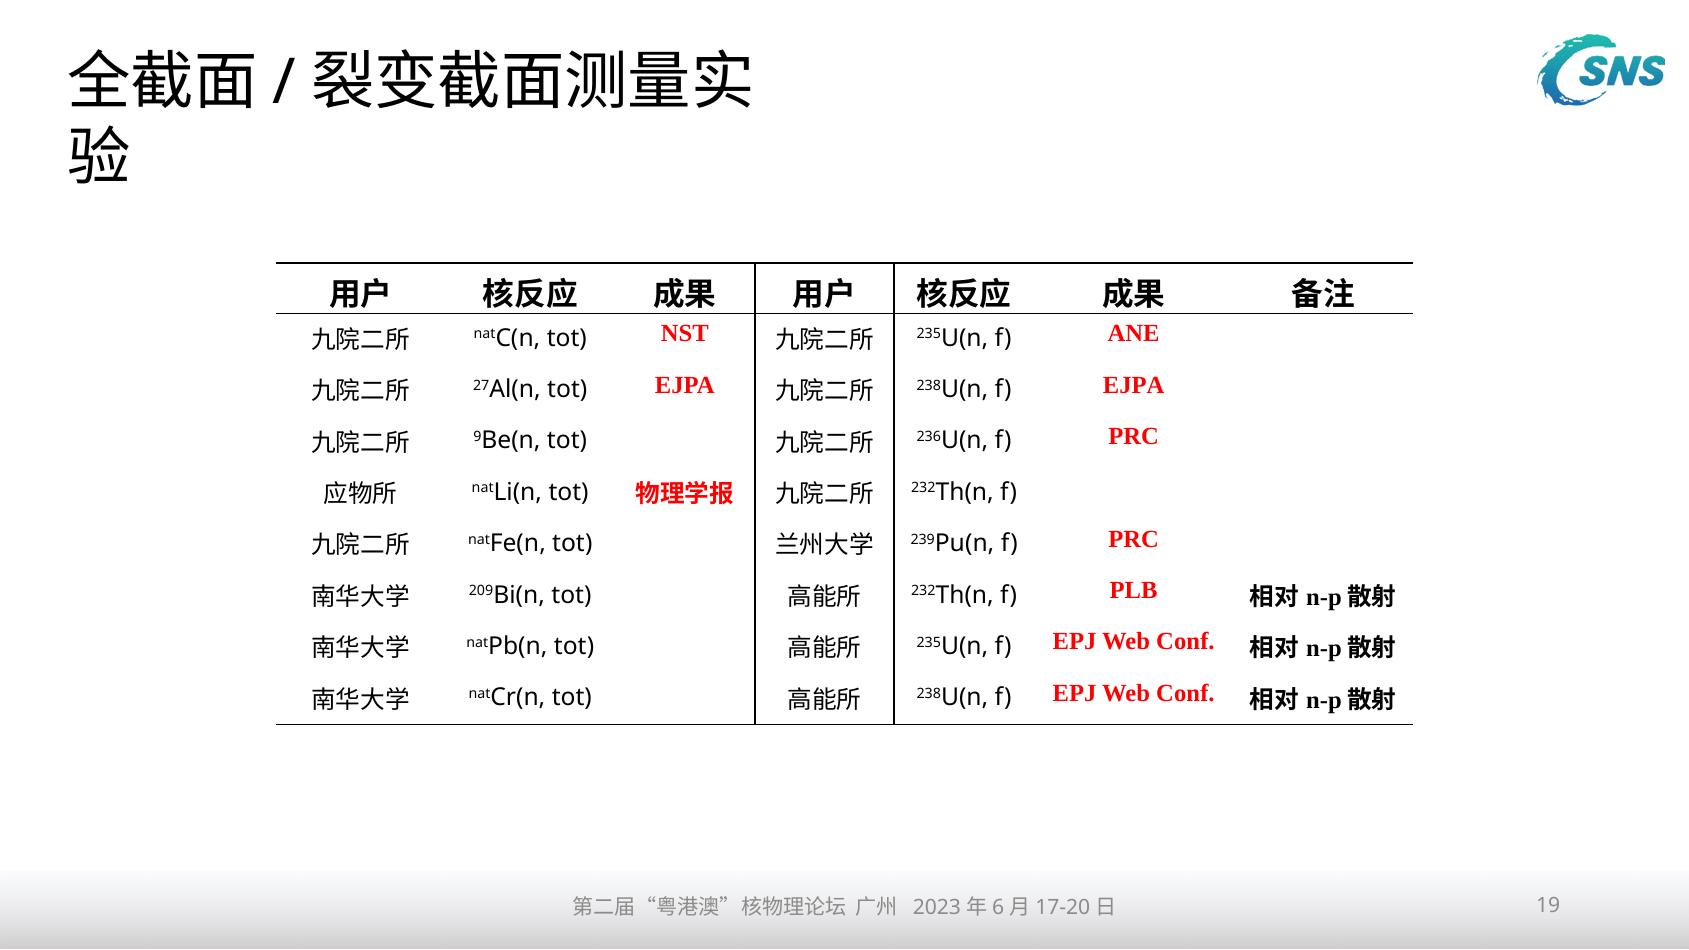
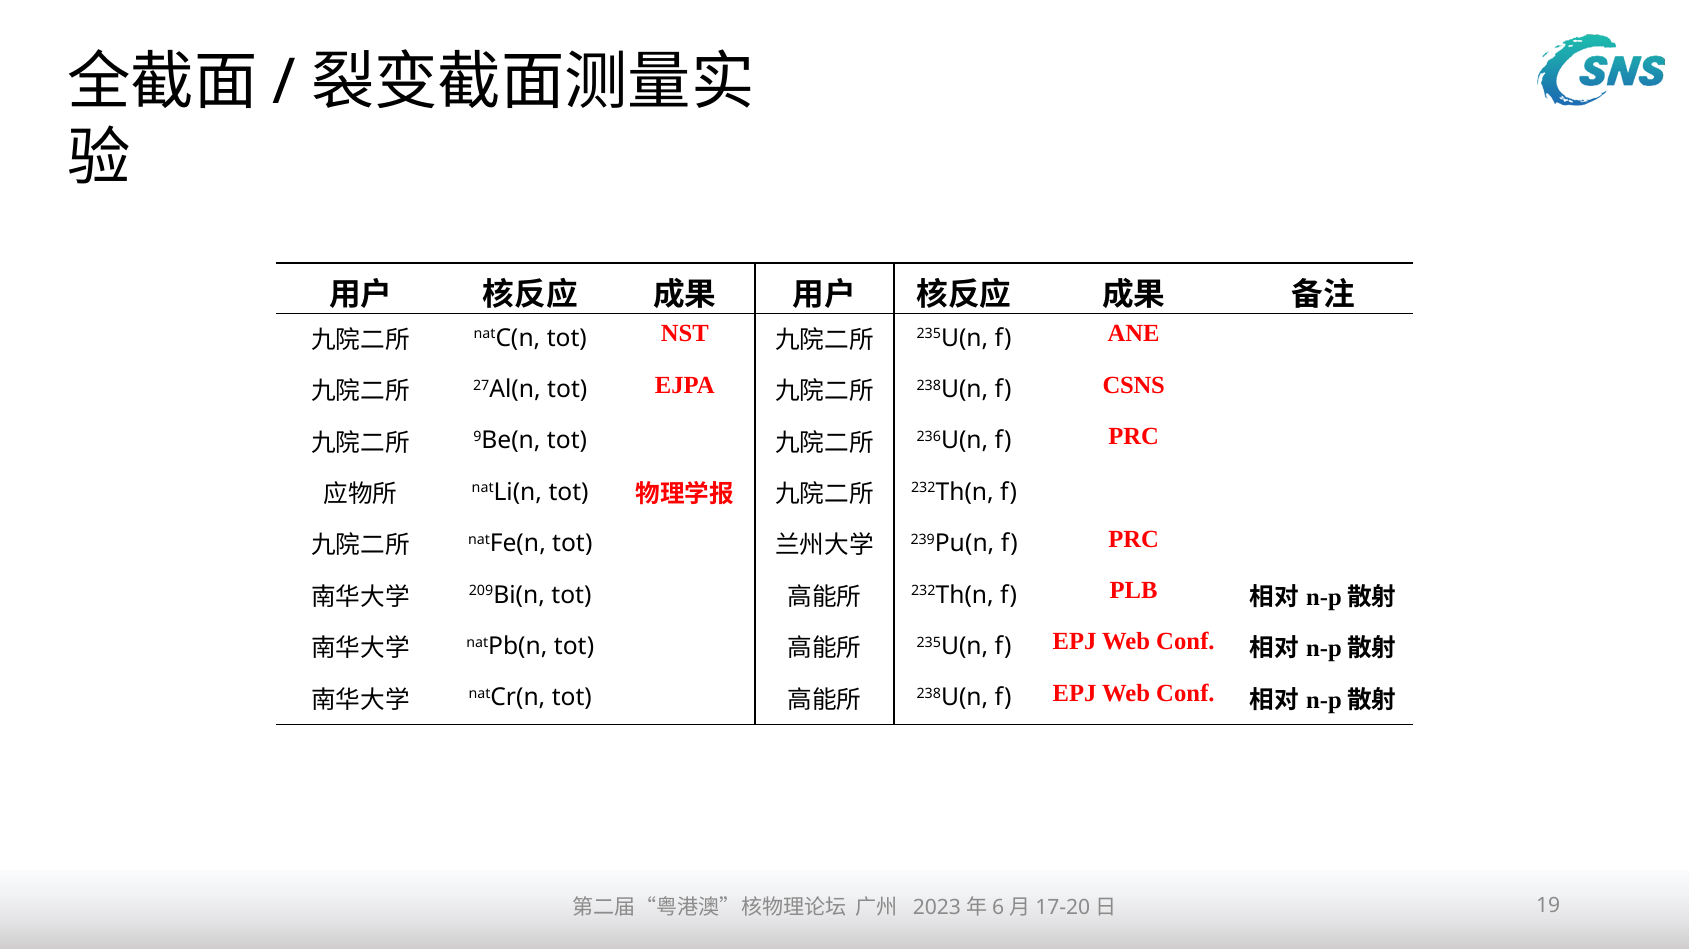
f EJPA: EJPA -> CSNS
